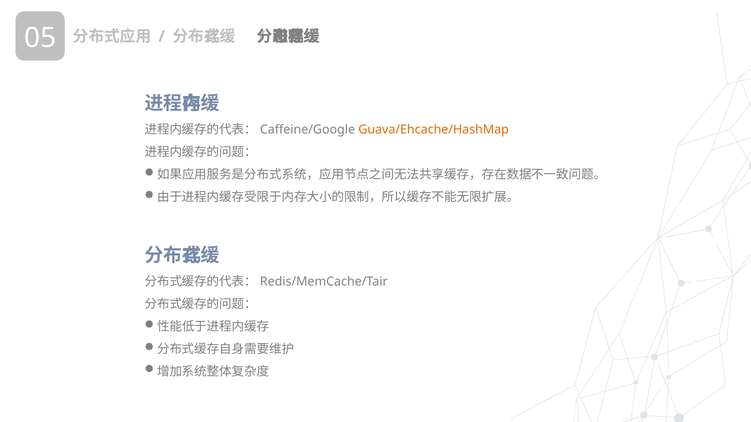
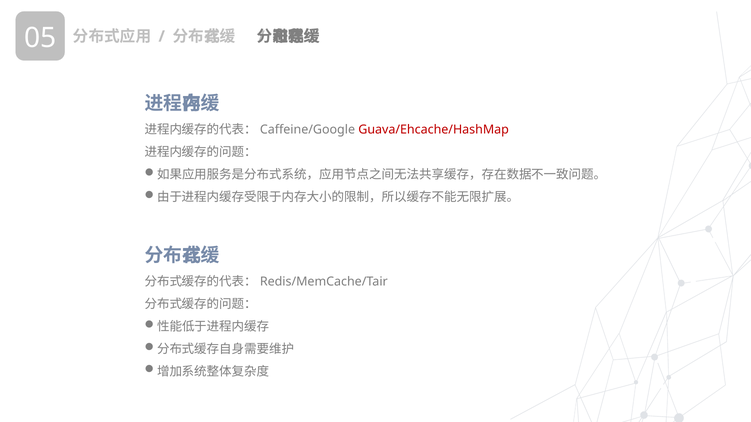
Guava/Ehcache/HashMap colour: orange -> red
